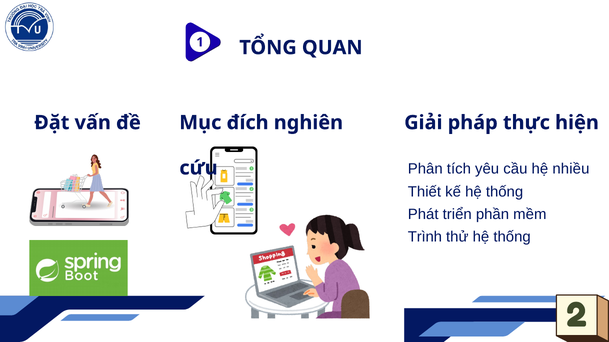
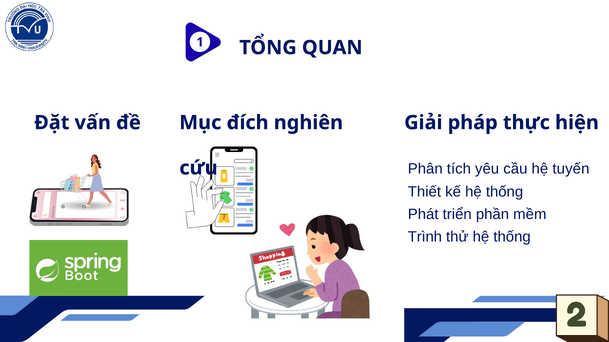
nhiều: nhiều -> tuyến
